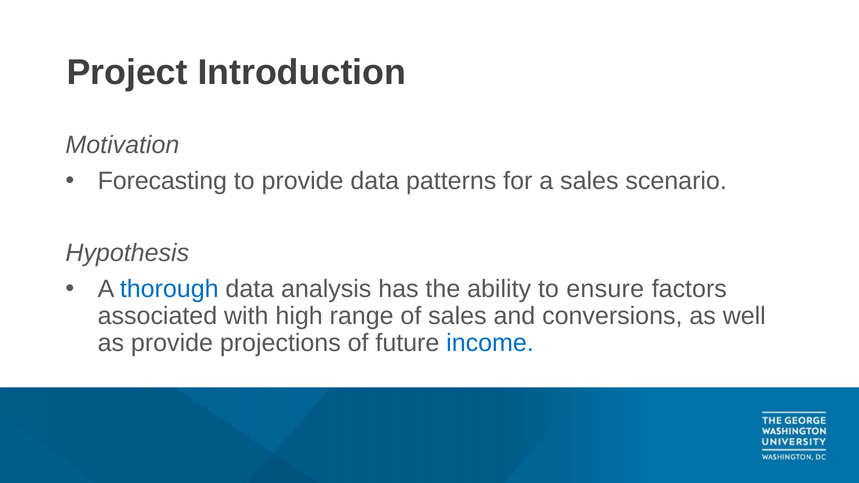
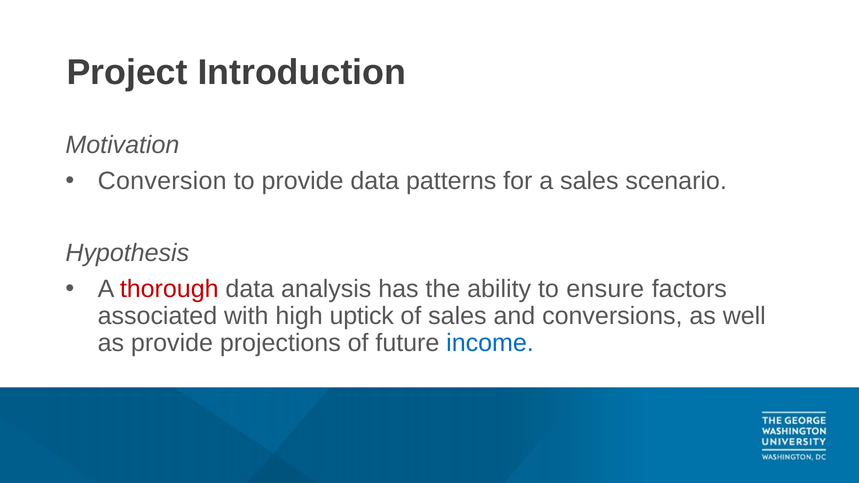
Forecasting: Forecasting -> Conversion
thorough colour: blue -> red
range: range -> uptick
